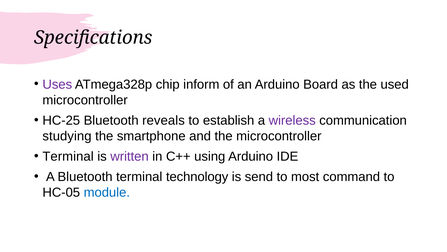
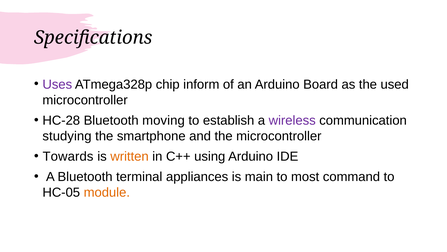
HC-25: HC-25 -> HC-28
reveals: reveals -> moving
Terminal at (68, 156): Terminal -> Towards
written colour: purple -> orange
technology: technology -> appliances
send: send -> main
module colour: blue -> orange
